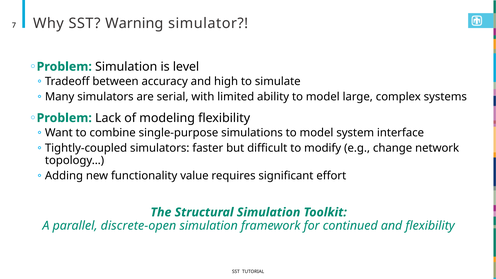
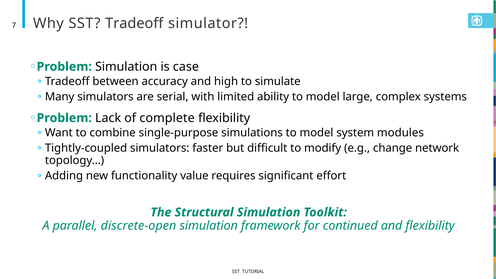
SST Warning: Warning -> Tradeoff
level: level -> case
modeling: modeling -> complete
interface: interface -> modules
